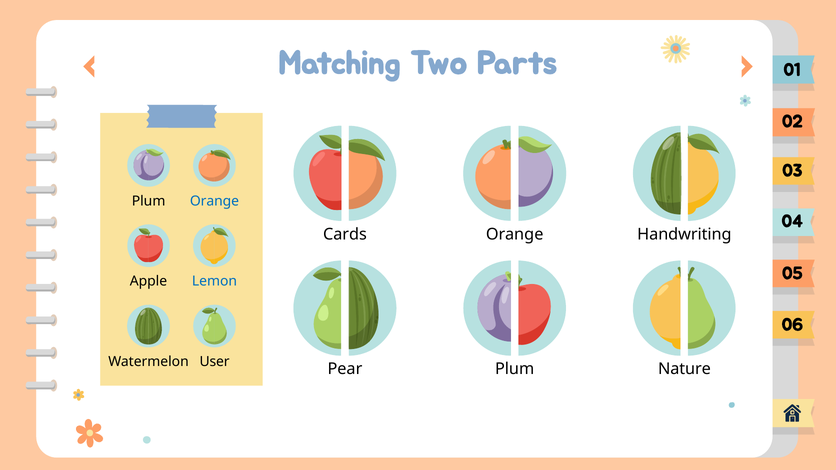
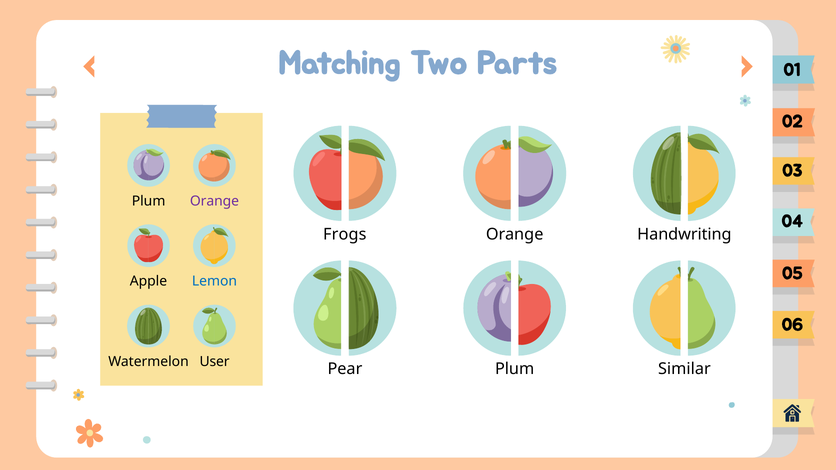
Orange at (214, 201) colour: blue -> purple
Cards: Cards -> Frogs
Nature: Nature -> Similar
